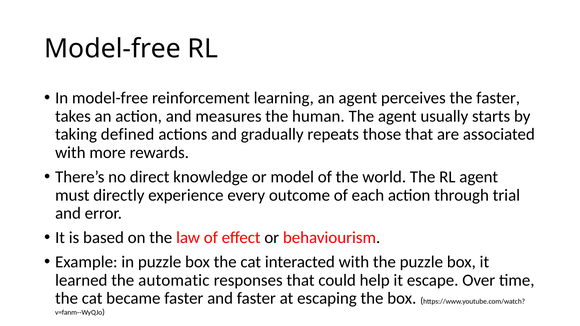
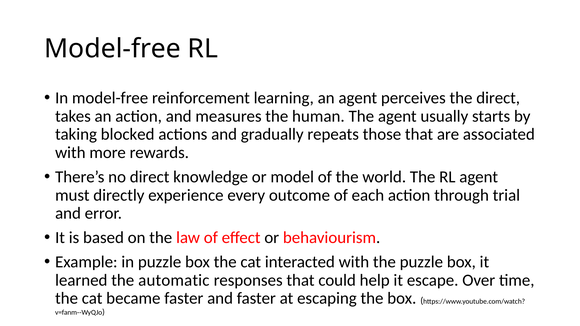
the faster: faster -> direct
defined: defined -> blocked
